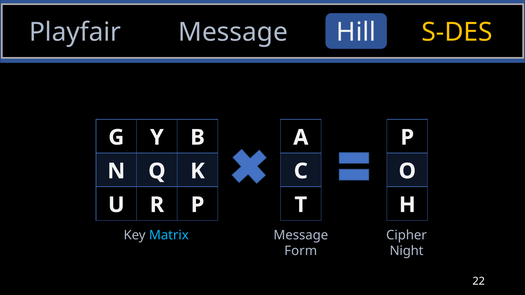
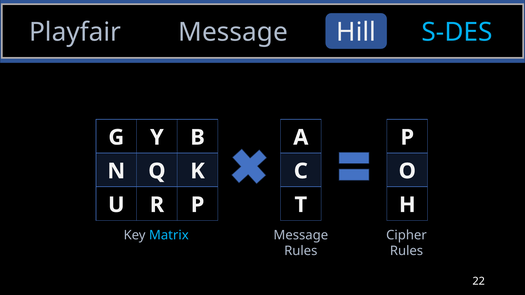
S-DES colour: yellow -> light blue
Form at (301, 251): Form -> Rules
Night at (407, 251): Night -> Rules
